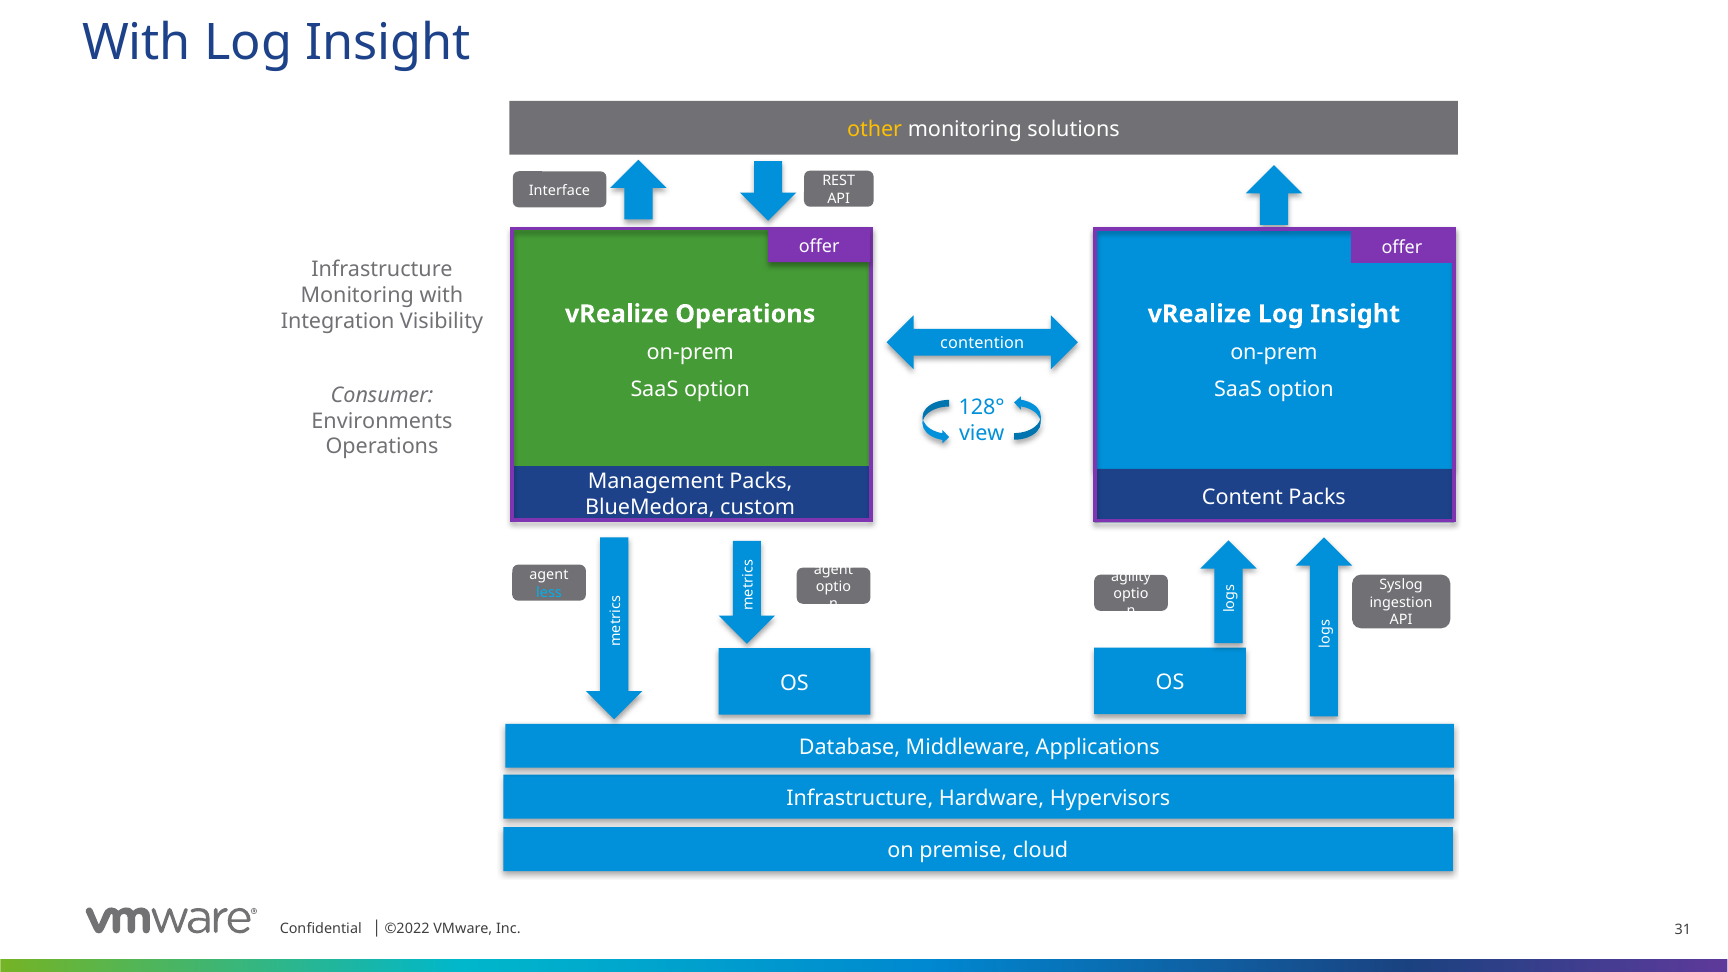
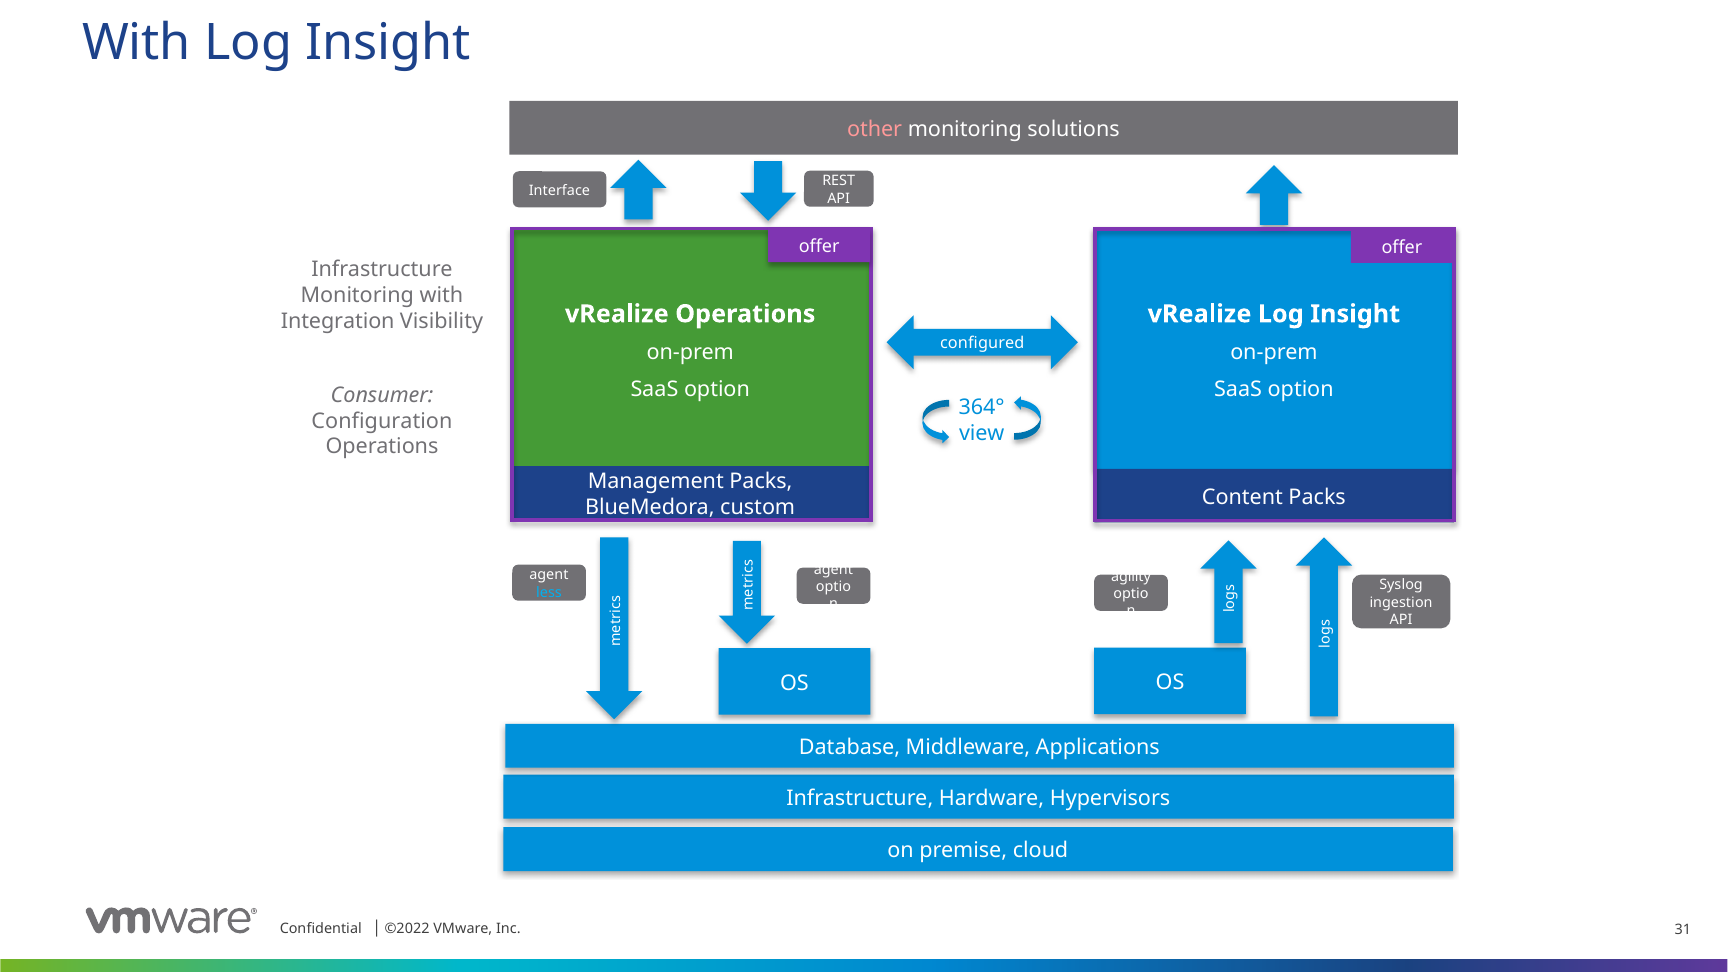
other colour: yellow -> pink
contention: contention -> configured
128°: 128° -> 364°
Environments: Environments -> Configuration
